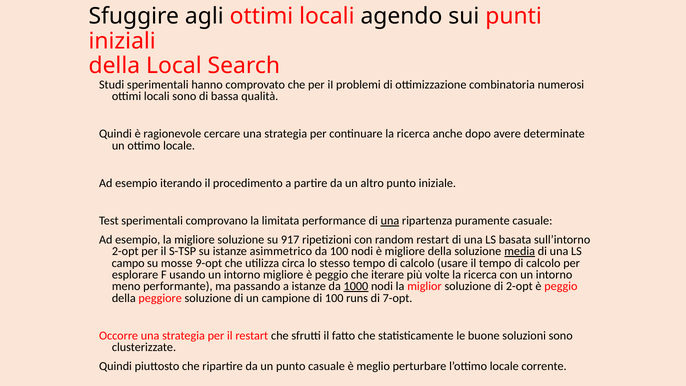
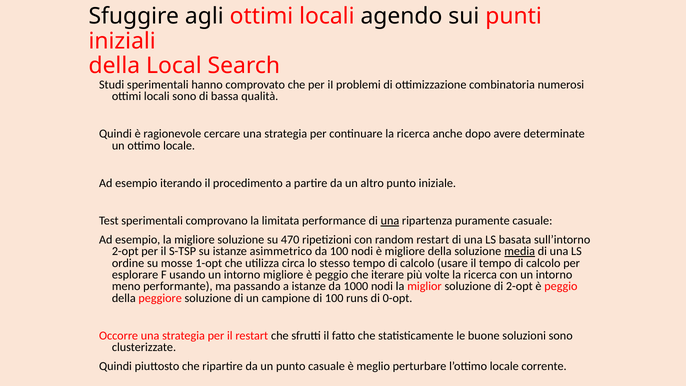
917: 917 -> 470
campo: campo -> ordine
9-opt: 9-opt -> 1-opt
1000 underline: present -> none
7-opt: 7-opt -> 0-opt
